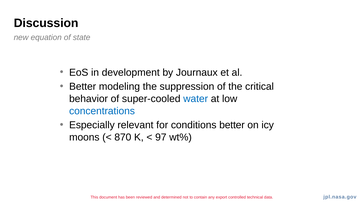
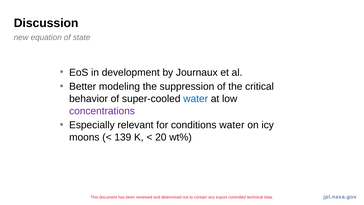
concentrations colour: blue -> purple
conditions better: better -> water
870: 870 -> 139
97: 97 -> 20
